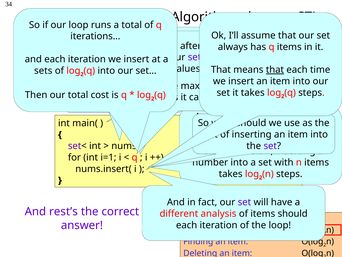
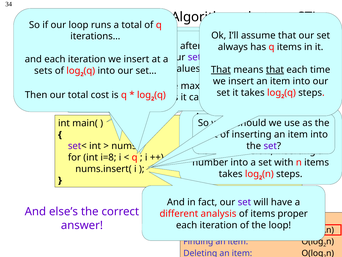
That at (221, 70) underline: none -> present
i=1: i=1 -> i=8
rest’s: rest’s -> else’s
should at (293, 213): should -> proper
